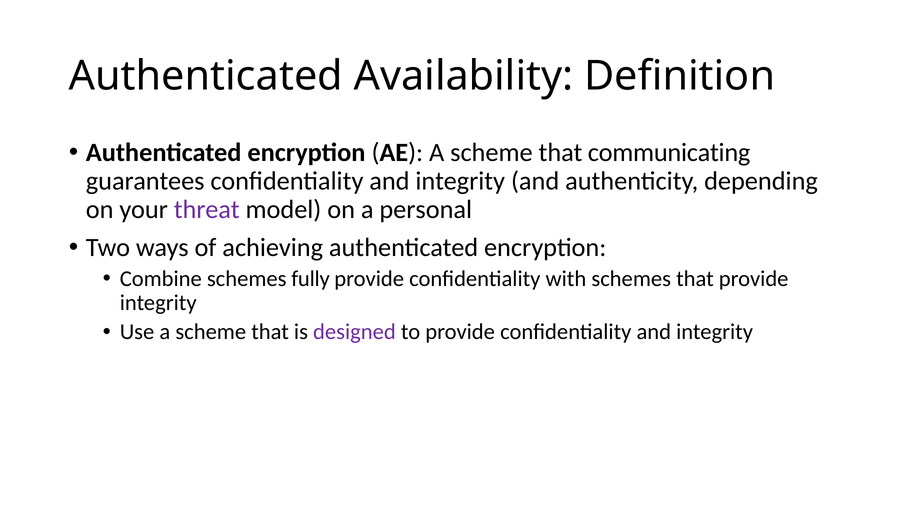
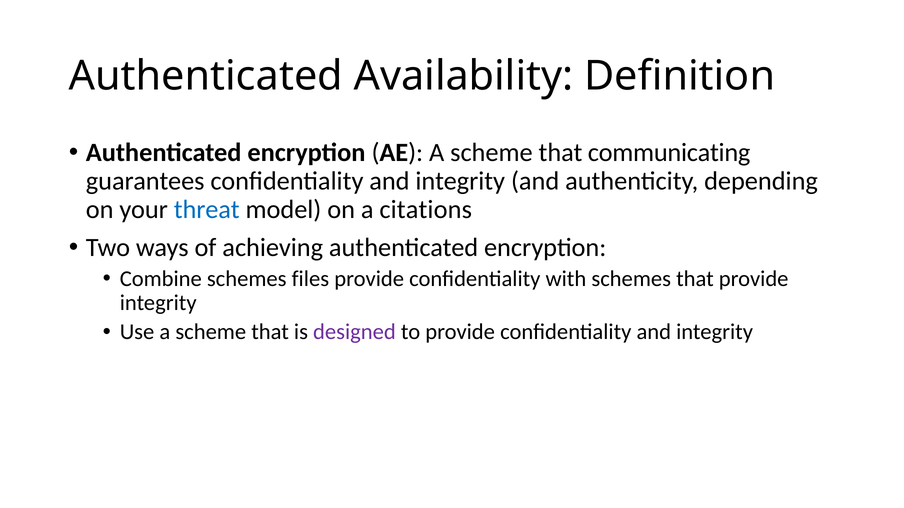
threat colour: purple -> blue
personal: personal -> citations
fully: fully -> files
